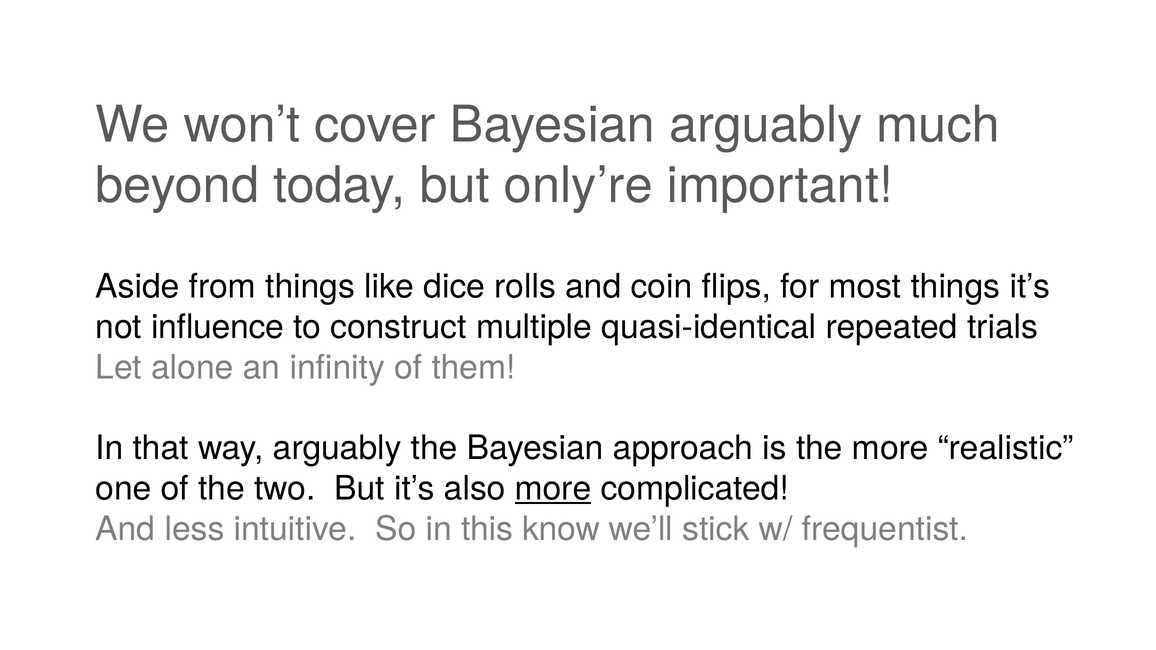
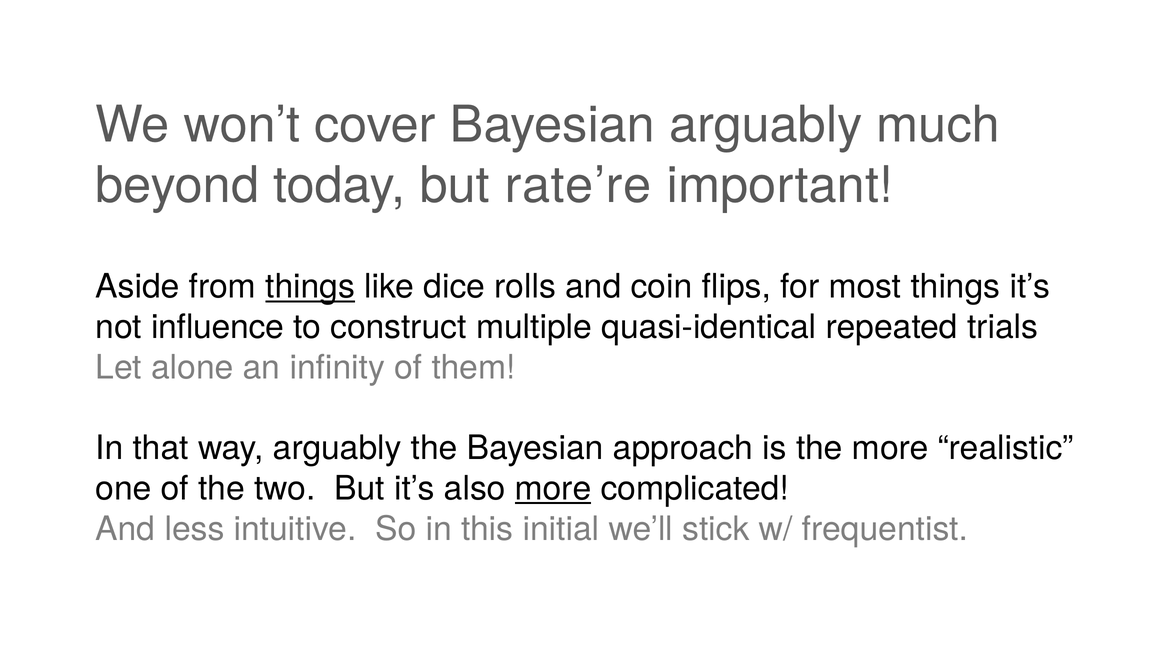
only’re: only’re -> rate’re
things at (310, 287) underline: none -> present
know: know -> initial
